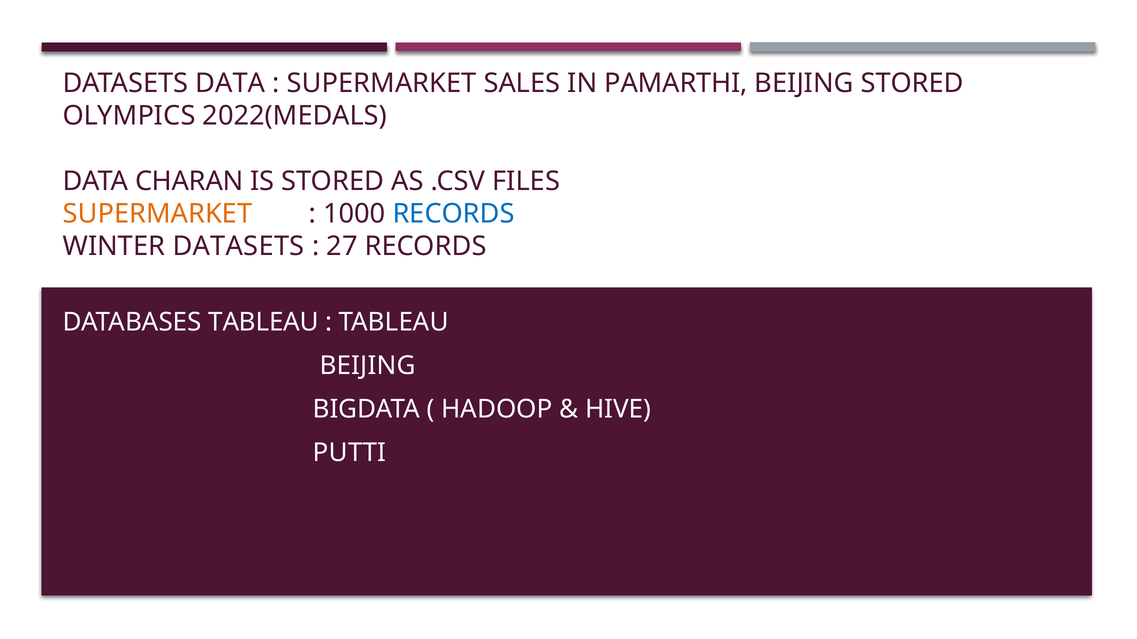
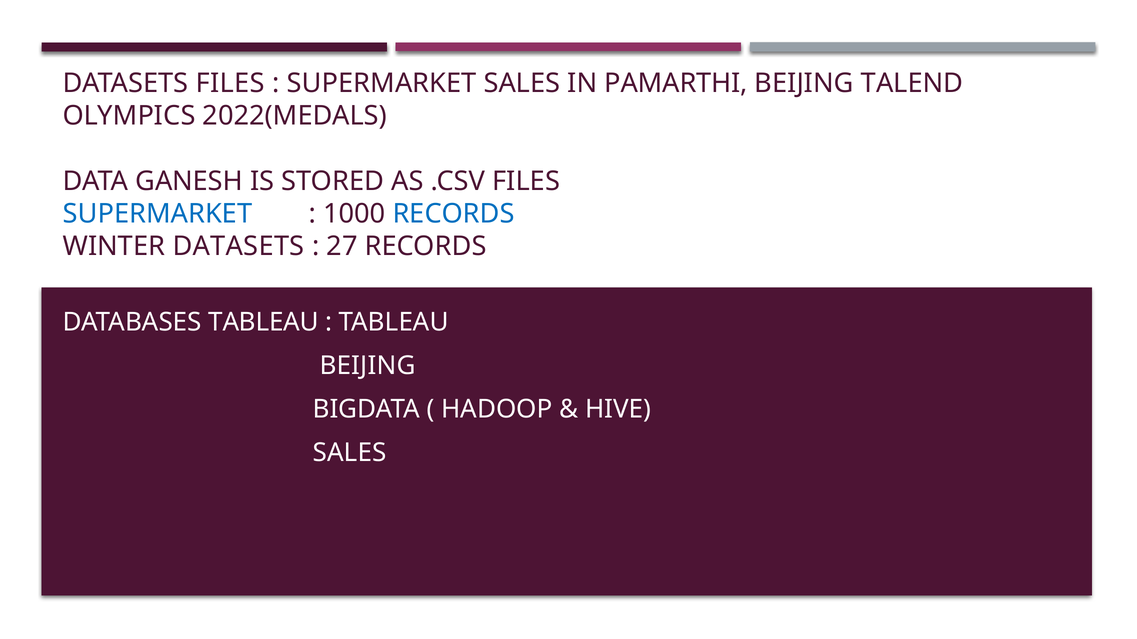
DATASETS DATA: DATA -> FILES
BEIJING STORED: STORED -> TALEND
CHARAN: CHARAN -> GANESH
SUPERMARKET at (157, 214) colour: orange -> blue
PUTTI at (350, 453): PUTTI -> SALES
